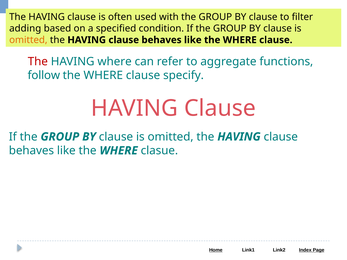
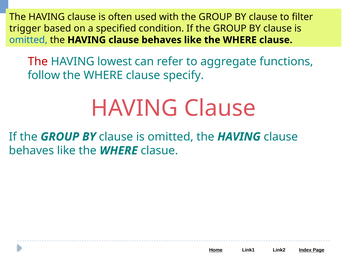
adding: adding -> trigger
omitted at (28, 40) colour: orange -> blue
HAVING where: where -> lowest
